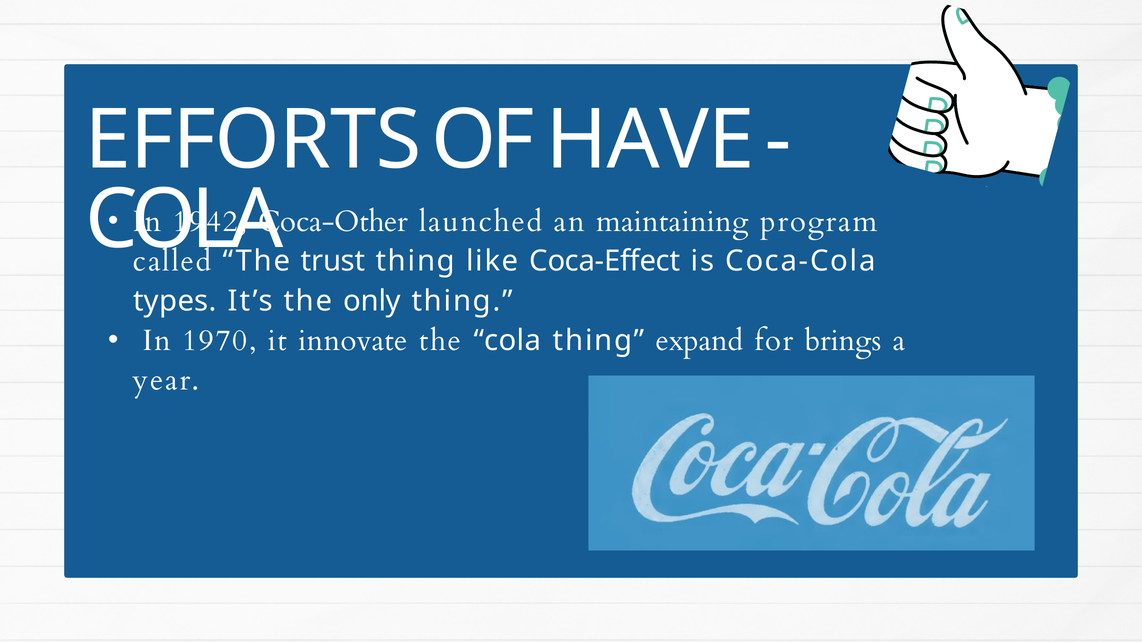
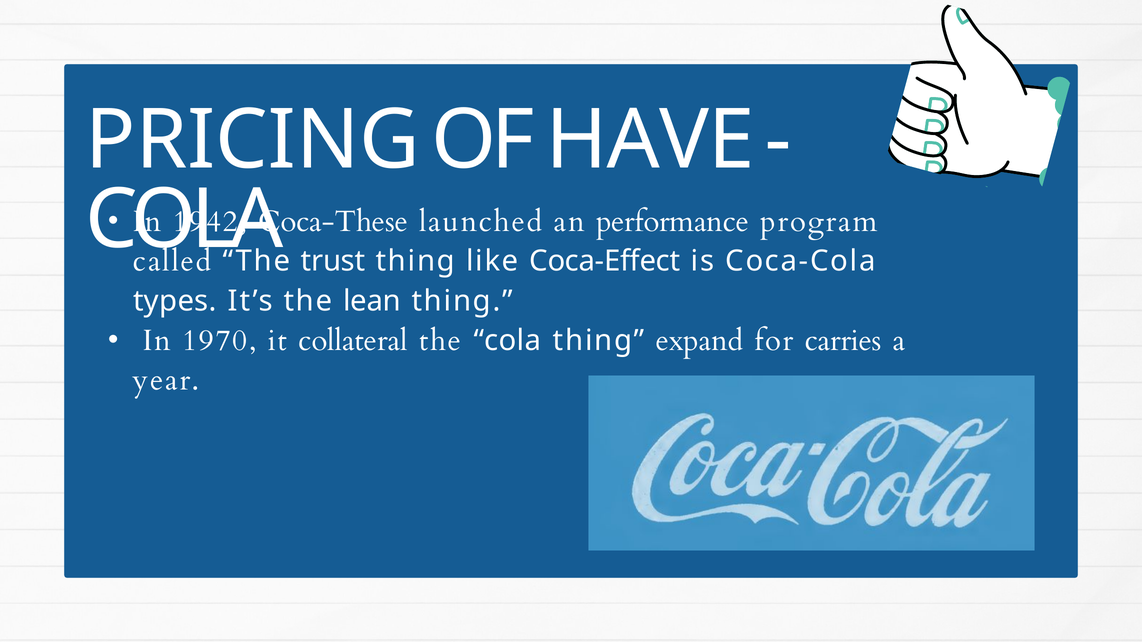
EFFORTS: EFFORTS -> PRICING
Coca-Other: Coca-Other -> Coca-These
maintaining: maintaining -> performance
only: only -> lean
innovate: innovate -> collateral
brings: brings -> carries
